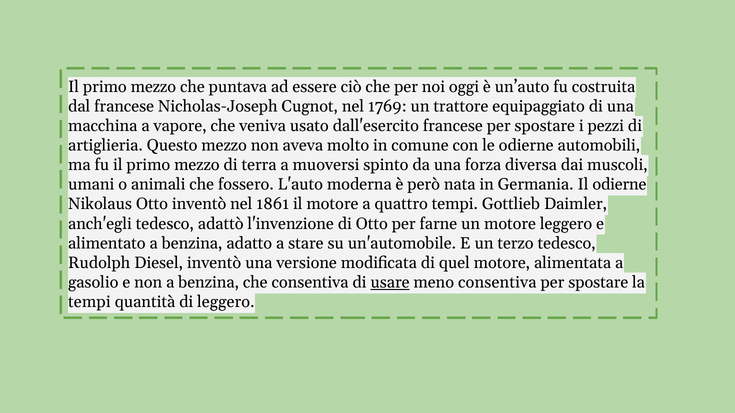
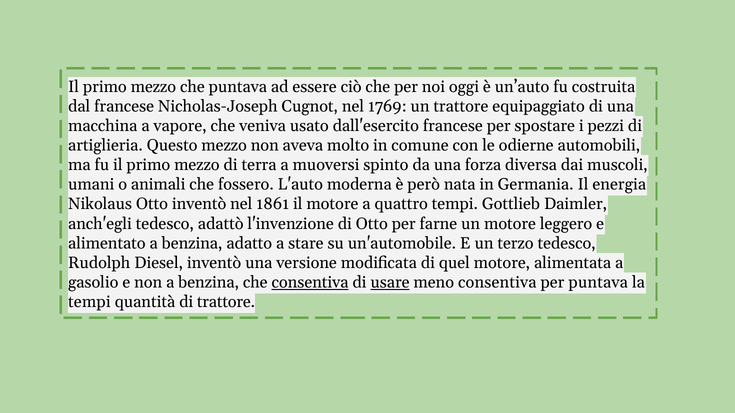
odierne at (619, 185): odierne -> energia
consentiva at (310, 283) underline: none -> present
spostare at (598, 283): spostare -> puntava
di leggero: leggero -> trattore
